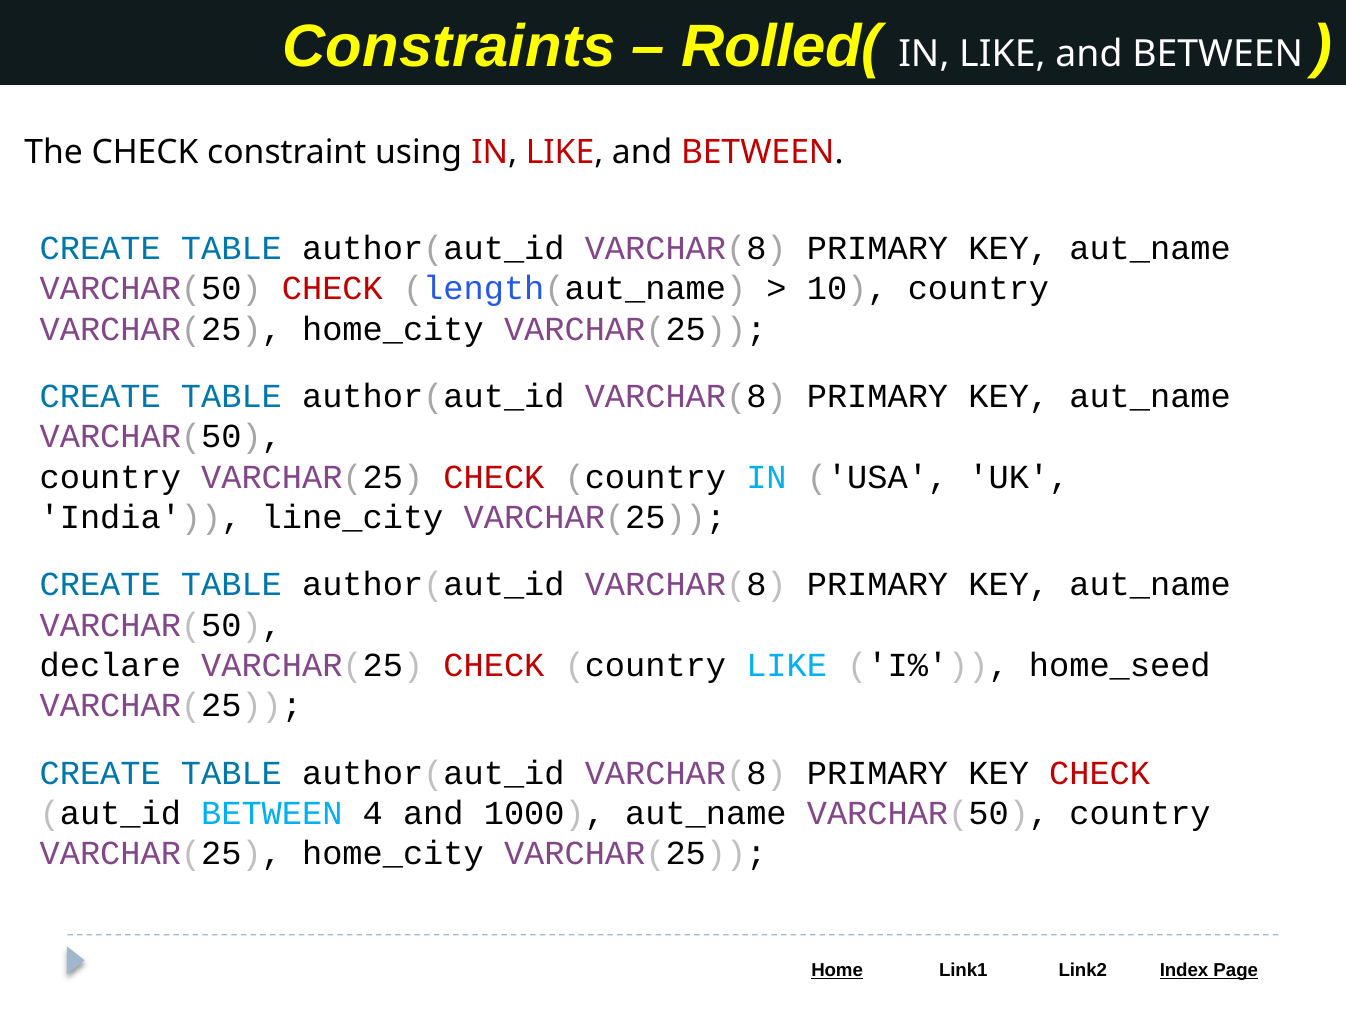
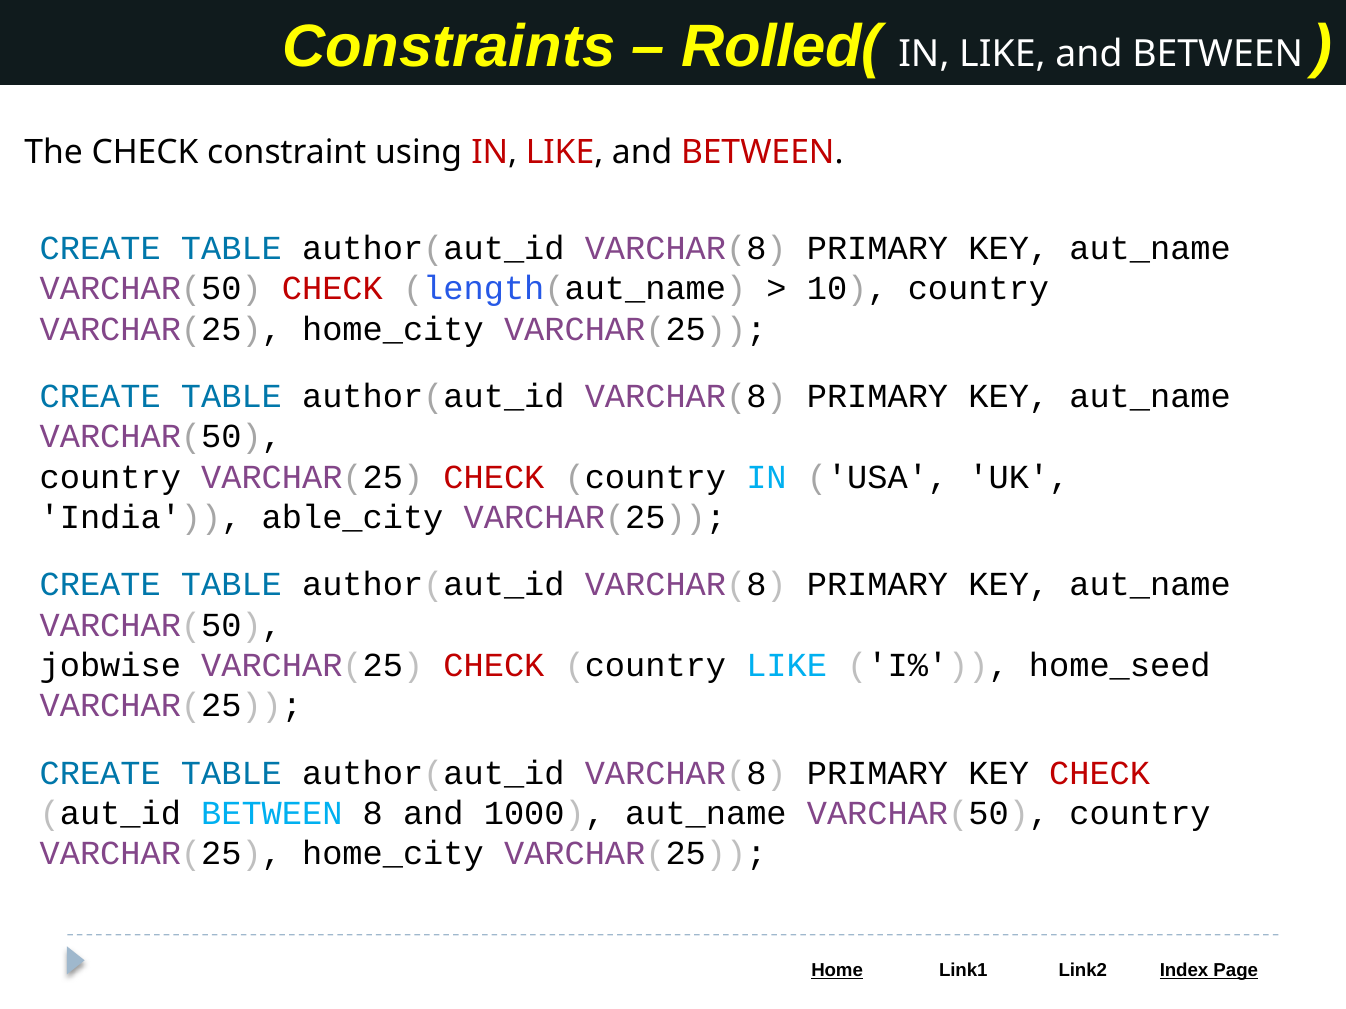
line_city: line_city -> able_city
declare: declare -> jobwise
4: 4 -> 8
